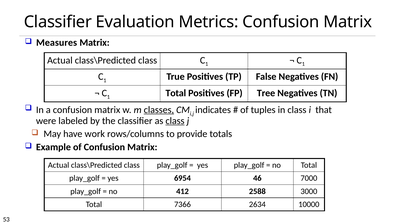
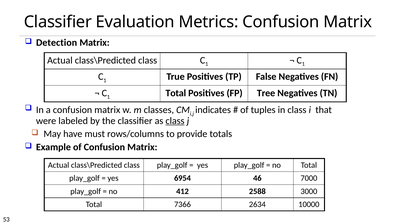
Measures: Measures -> Detection
classes underline: present -> none
work: work -> must
